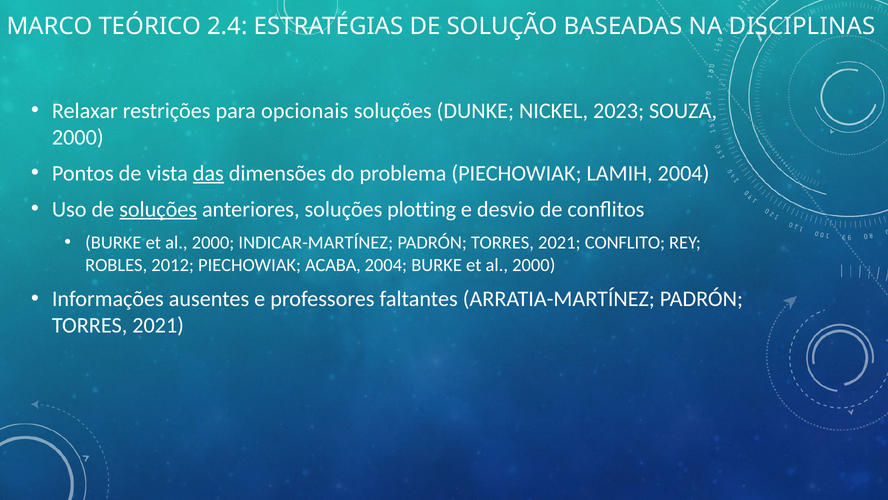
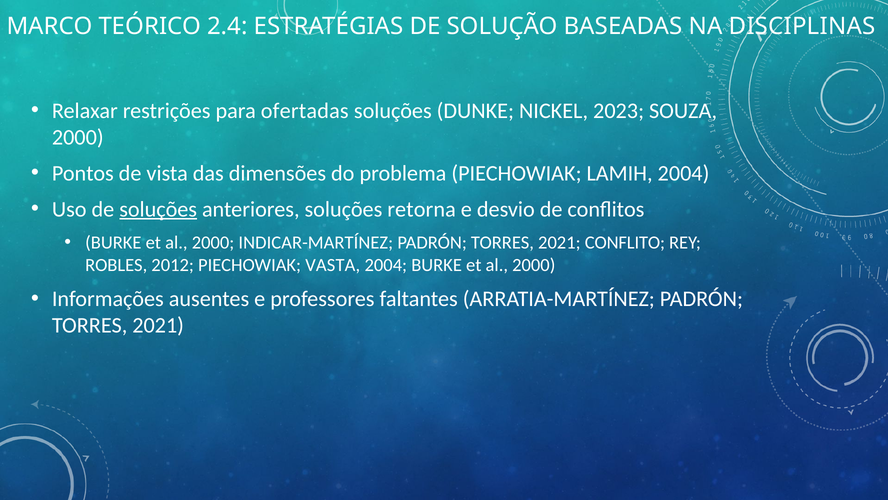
opcionais: opcionais -> ofertadas
das underline: present -> none
plotting: plotting -> retorna
ACABA: ACABA -> VASTA
